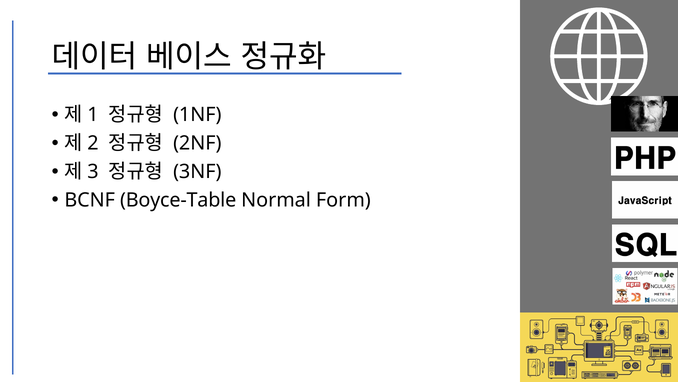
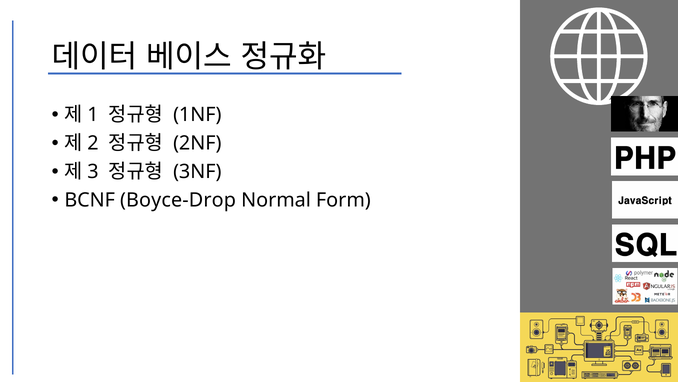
Boyce-Table: Boyce-Table -> Boyce-Drop
